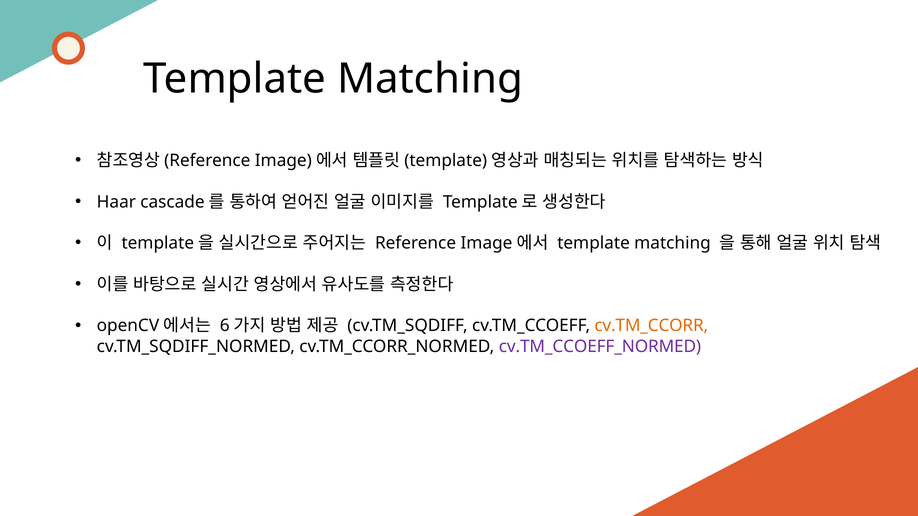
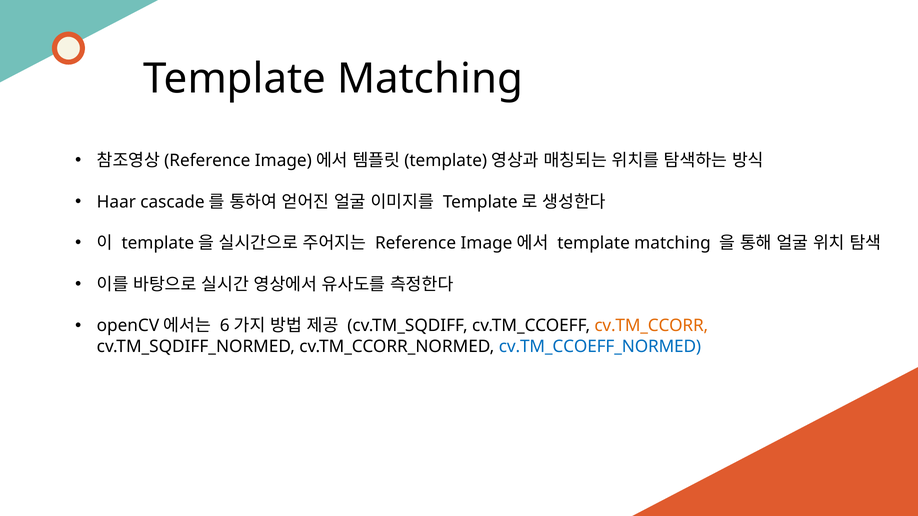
cv.TM_CCOEFF_NORMED colour: purple -> blue
